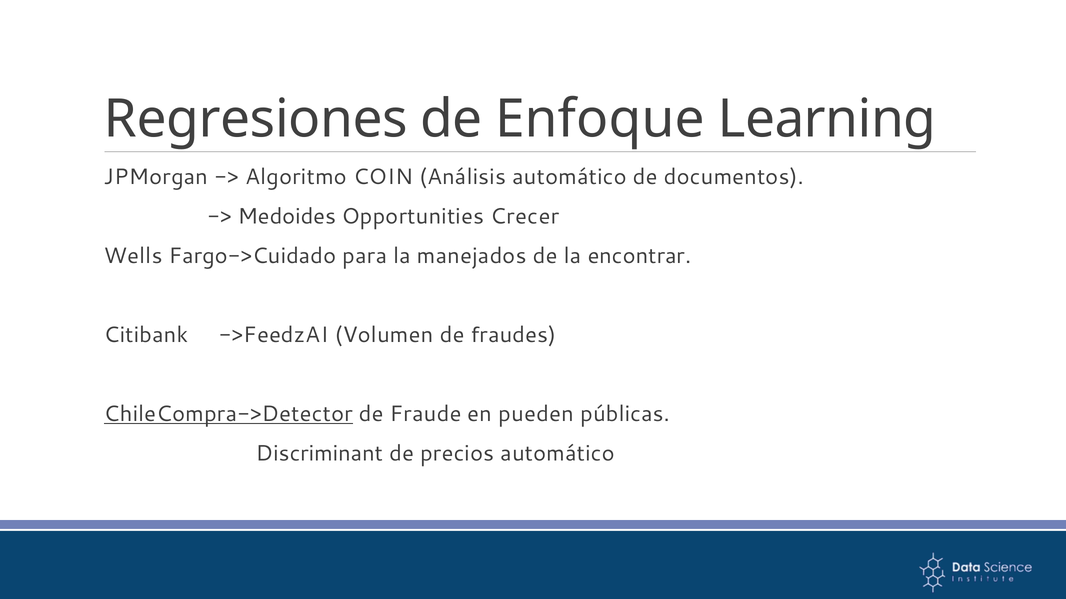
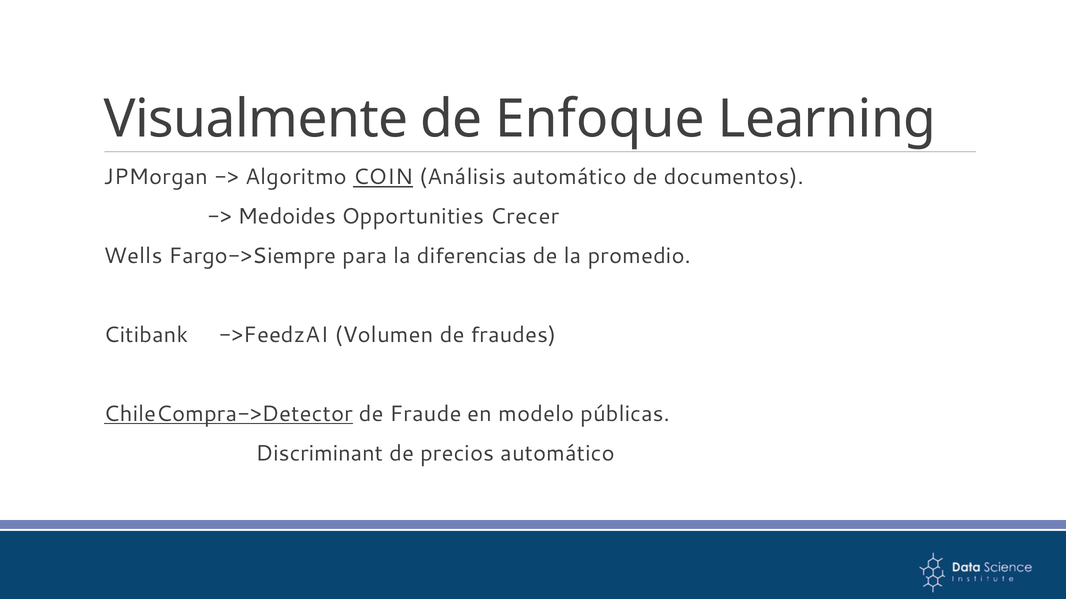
Regresiones: Regresiones -> Visualmente
COIN underline: none -> present
Fargo->Cuidado: Fargo->Cuidado -> Fargo->Siempre
manejados: manejados -> diferencias
encontrar: encontrar -> promedio
pueden: pueden -> modelo
